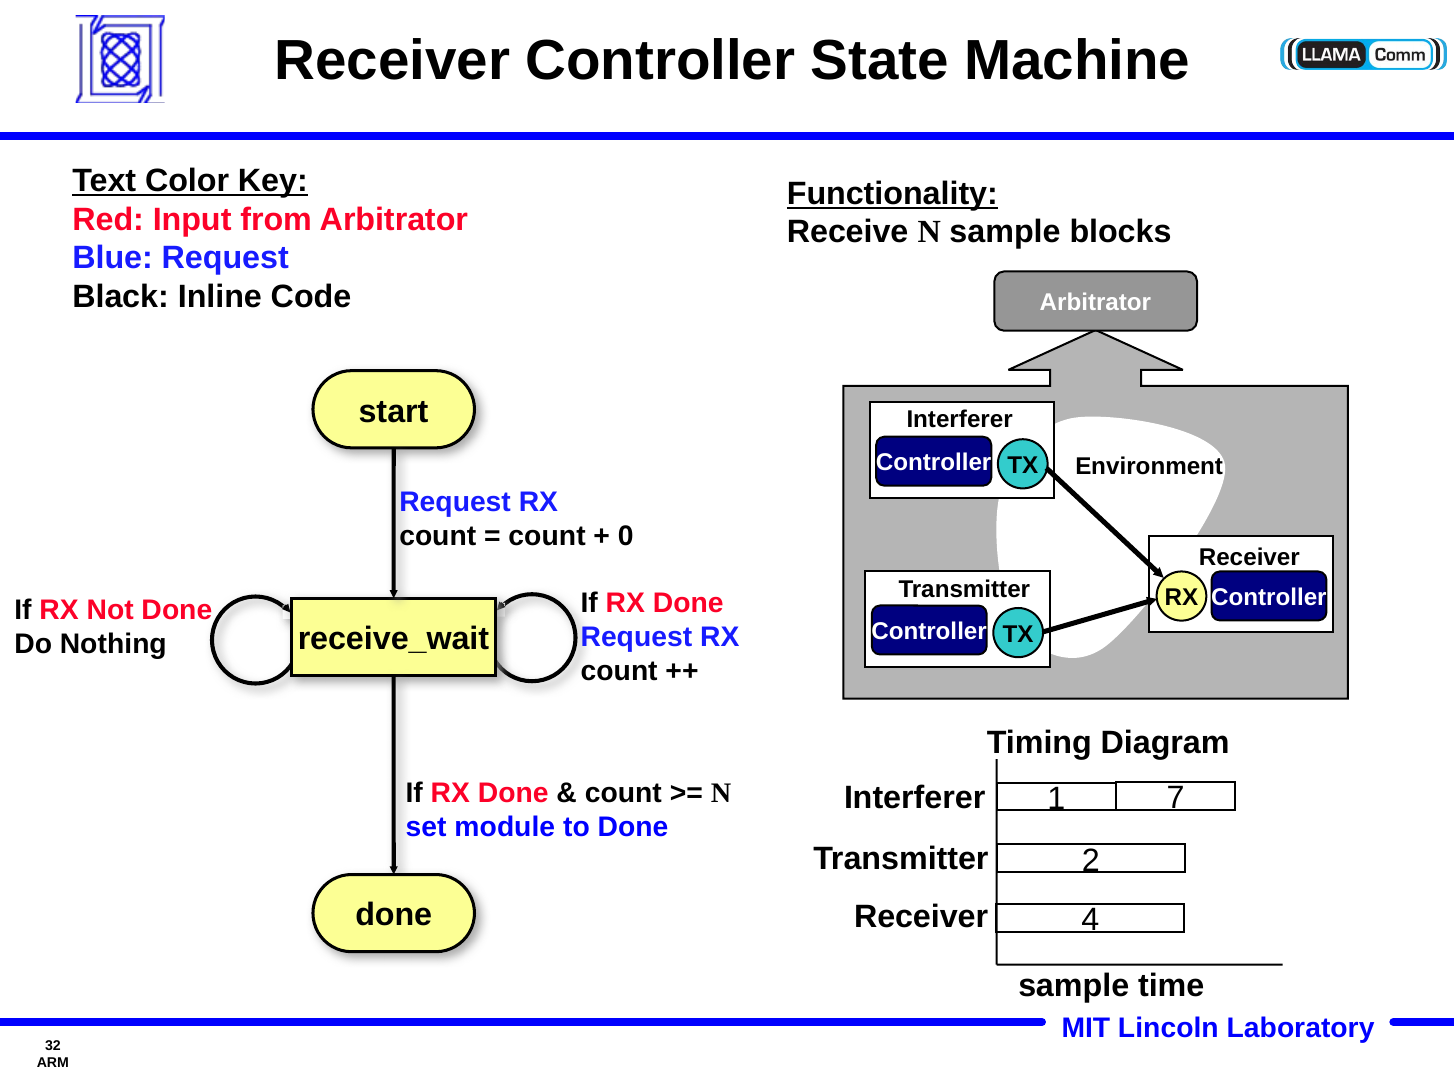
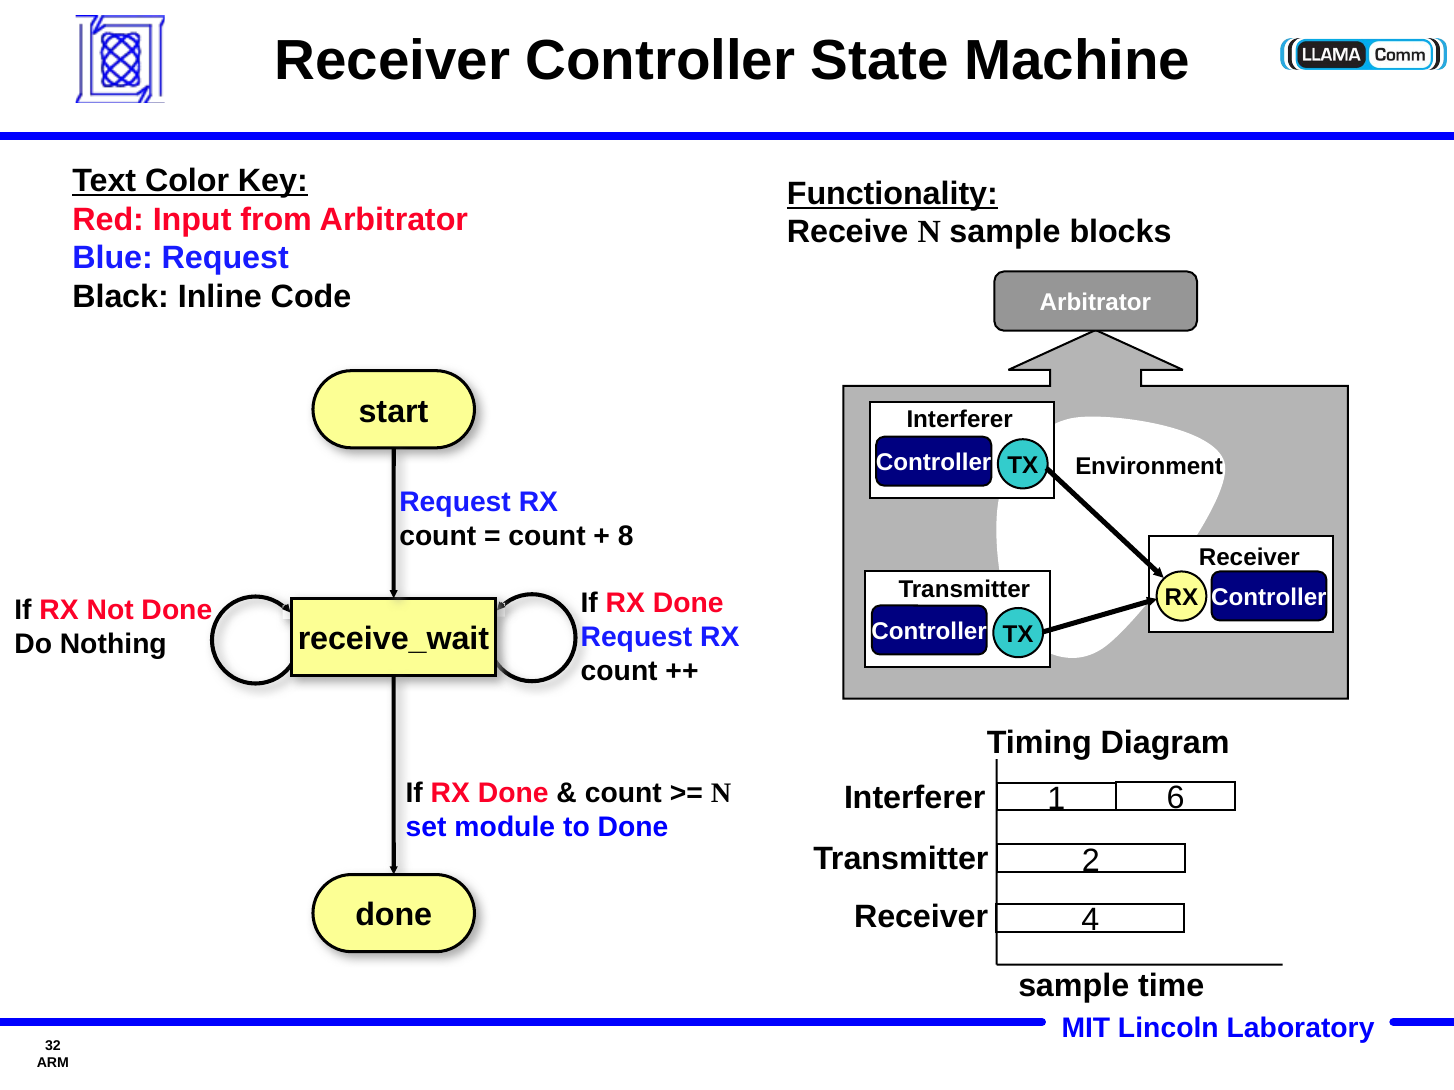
0: 0 -> 8
7: 7 -> 6
